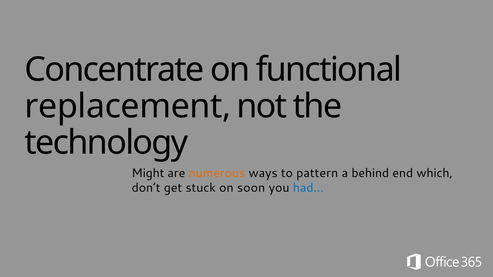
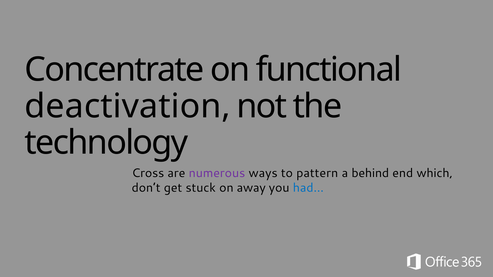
replacement: replacement -> deactivation
Might: Might -> Cross
numerous colour: orange -> purple
soon: soon -> away
